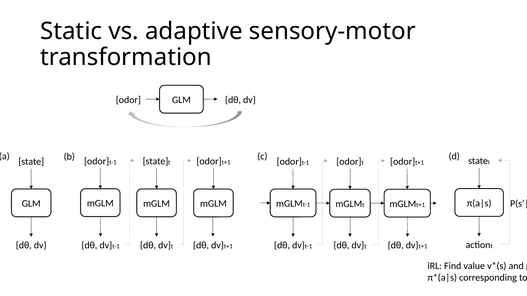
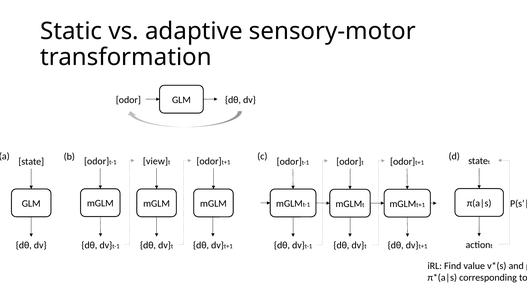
state at (156, 161): state -> view
